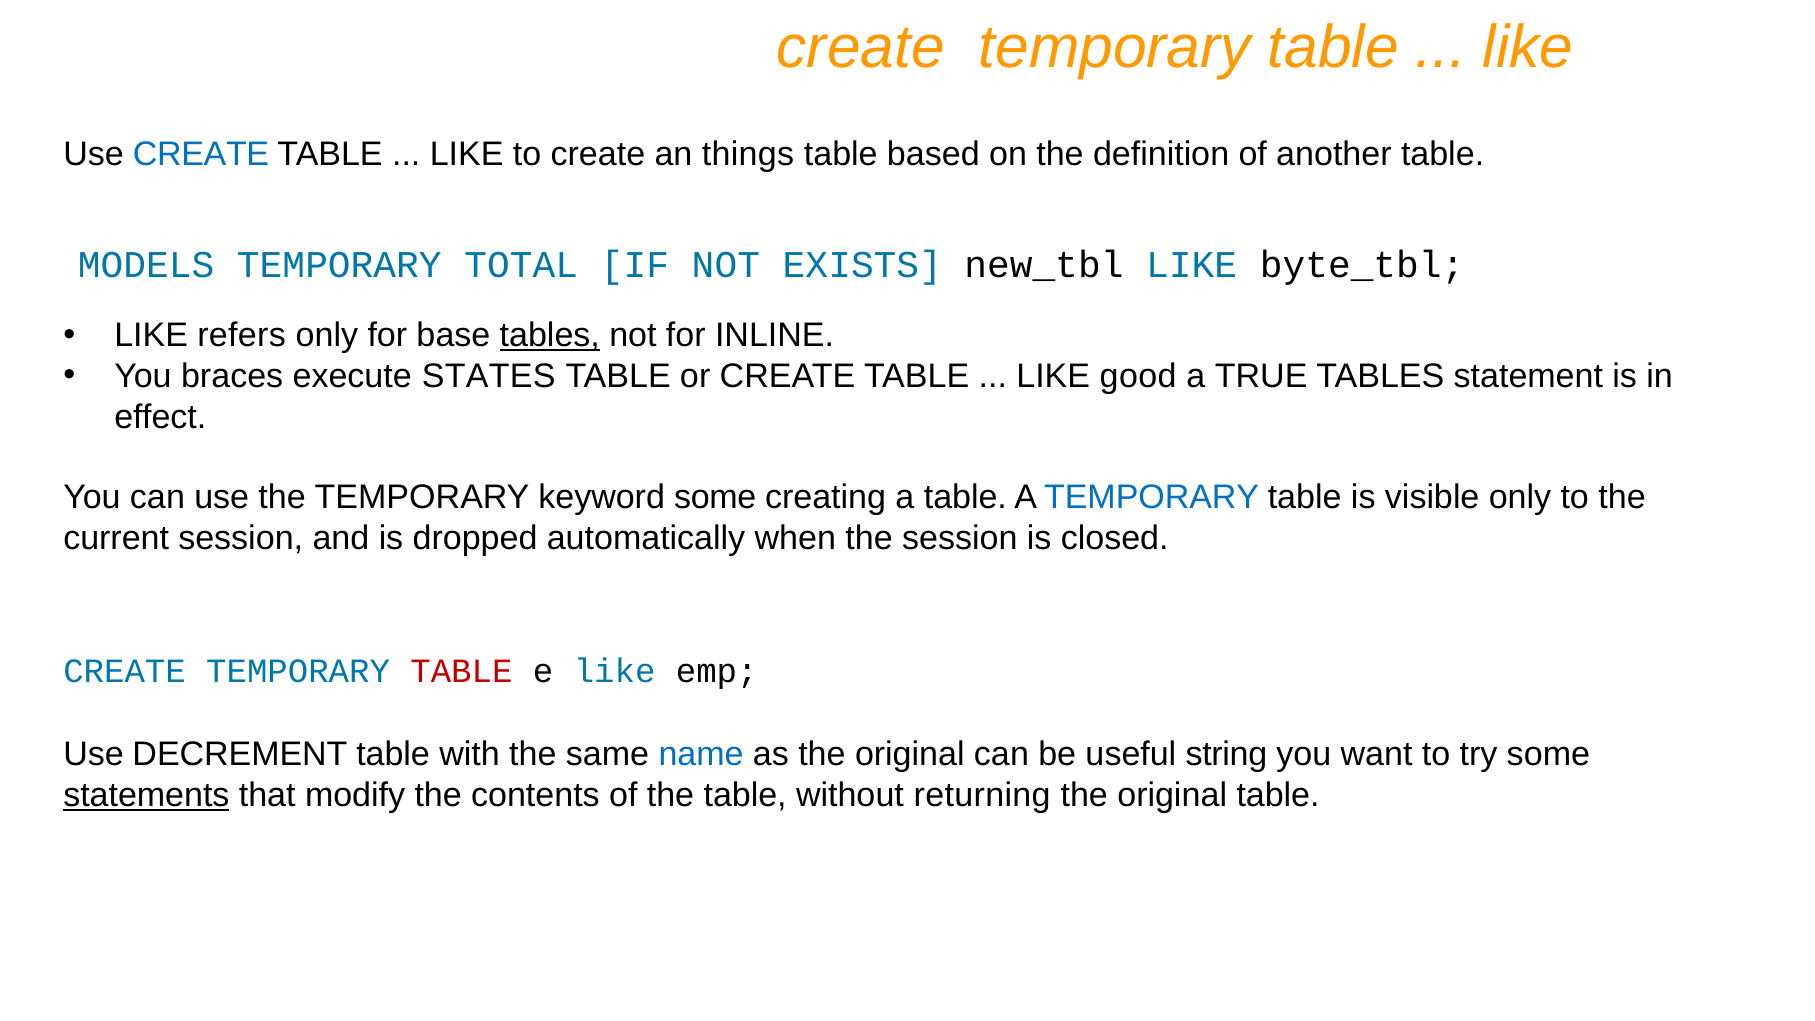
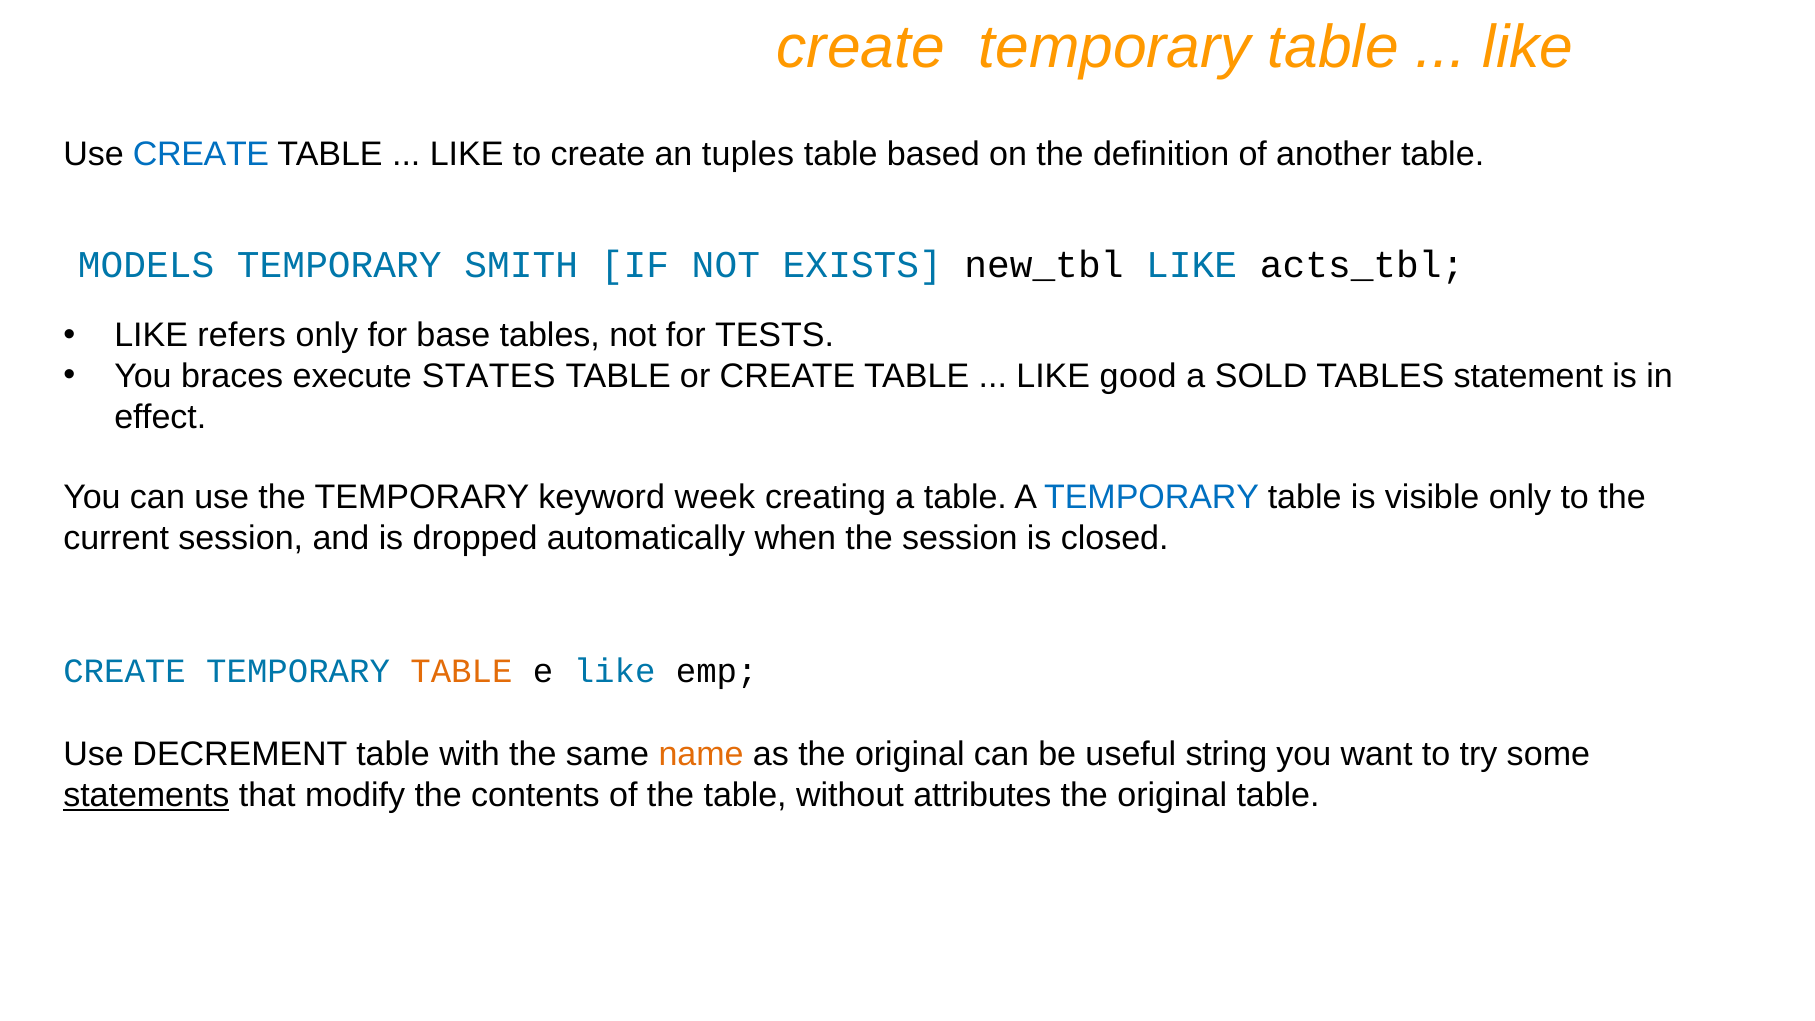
things: things -> tuples
TOTAL: TOTAL -> SMITH
byte_tbl: byte_tbl -> acts_tbl
tables at (550, 336) underline: present -> none
INLINE: INLINE -> TESTS
TRUE: TRUE -> SOLD
keyword some: some -> week
TABLE at (461, 671) colour: red -> orange
name colour: blue -> orange
returning: returning -> attributes
